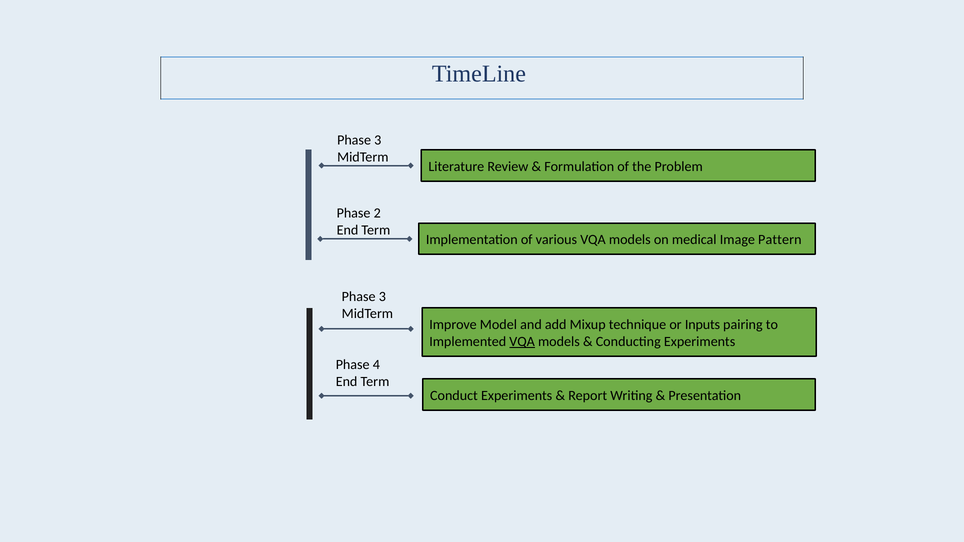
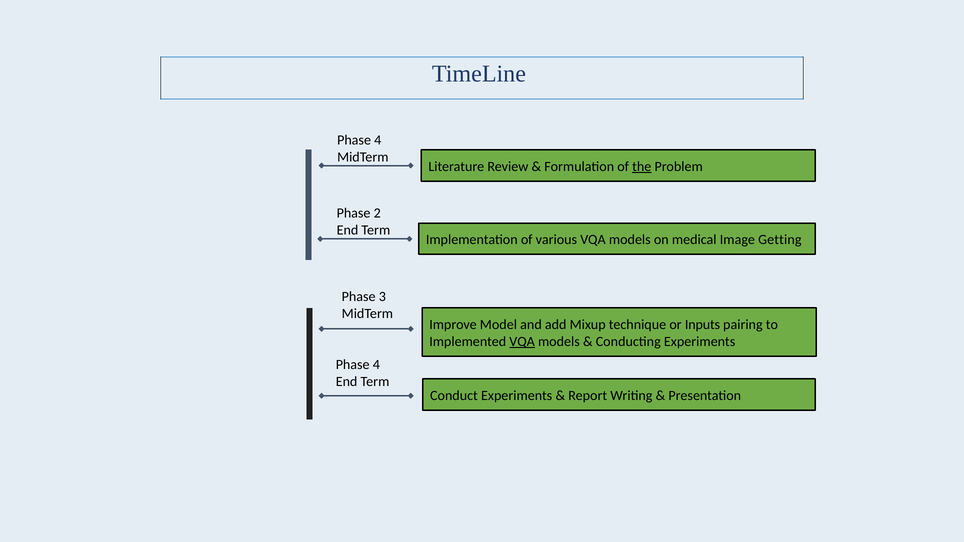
3 at (378, 140): 3 -> 4
the underline: none -> present
Pattern: Pattern -> Getting
